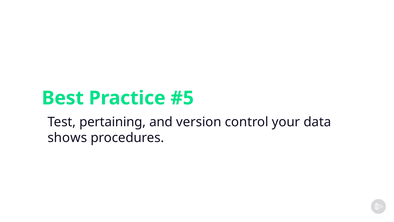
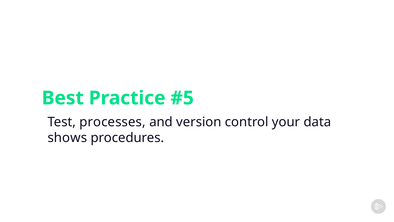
pertaining: pertaining -> processes
